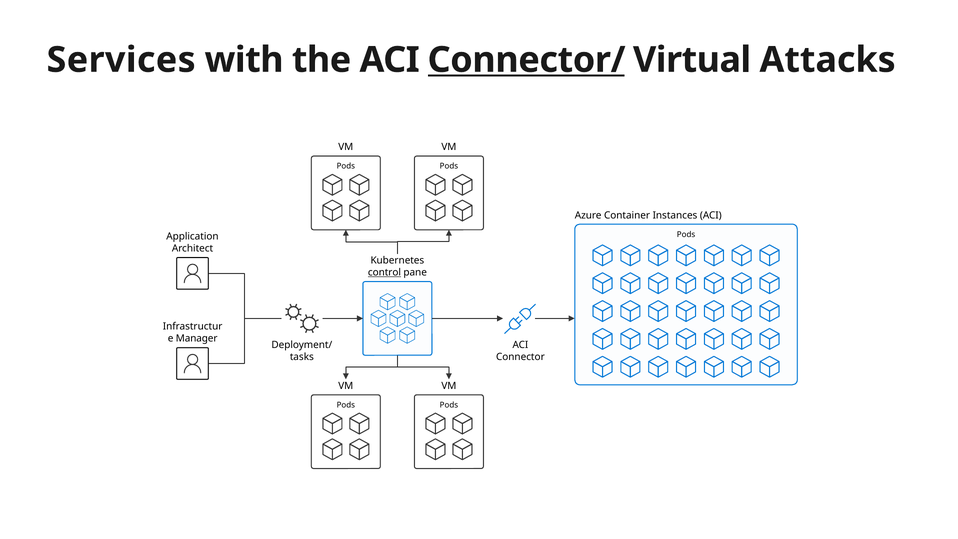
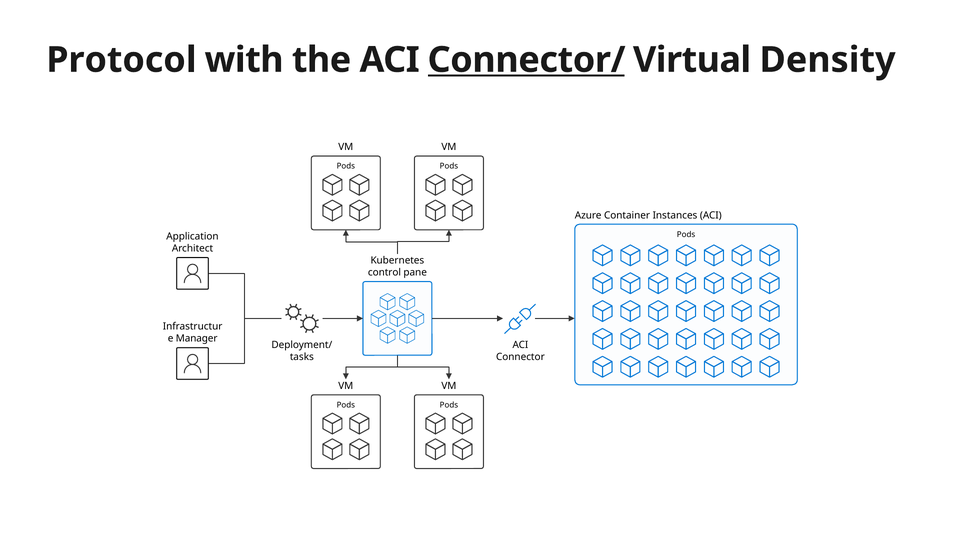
Services: Services -> Protocol
Attacks: Attacks -> Density
control underline: present -> none
